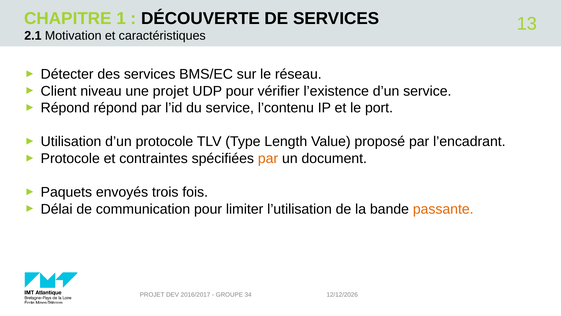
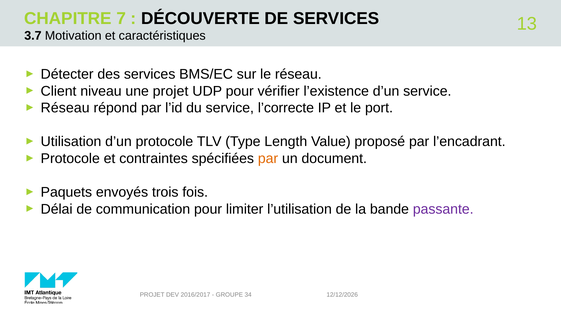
1: 1 -> 7
2.1: 2.1 -> 3.7
Répond at (65, 108): Répond -> Réseau
l’contenu: l’contenu -> l’correcte
passante colour: orange -> purple
